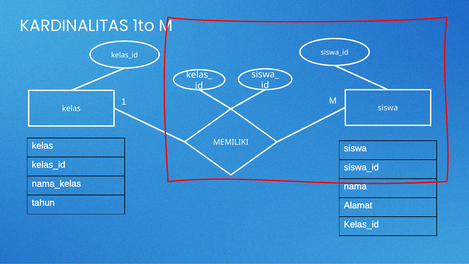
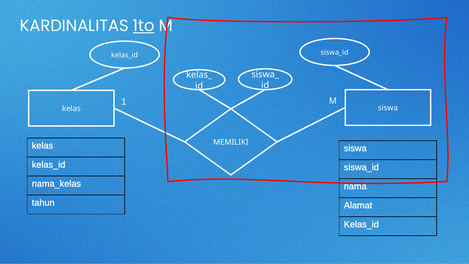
1to underline: none -> present
